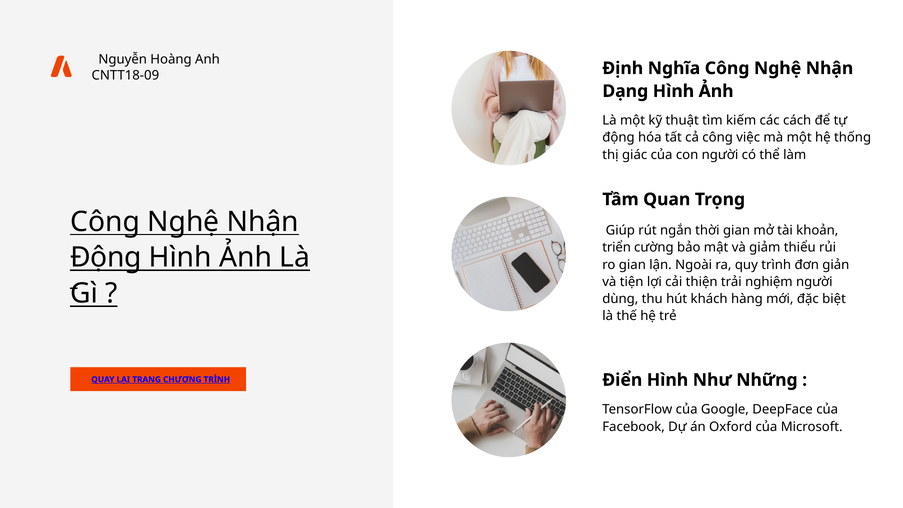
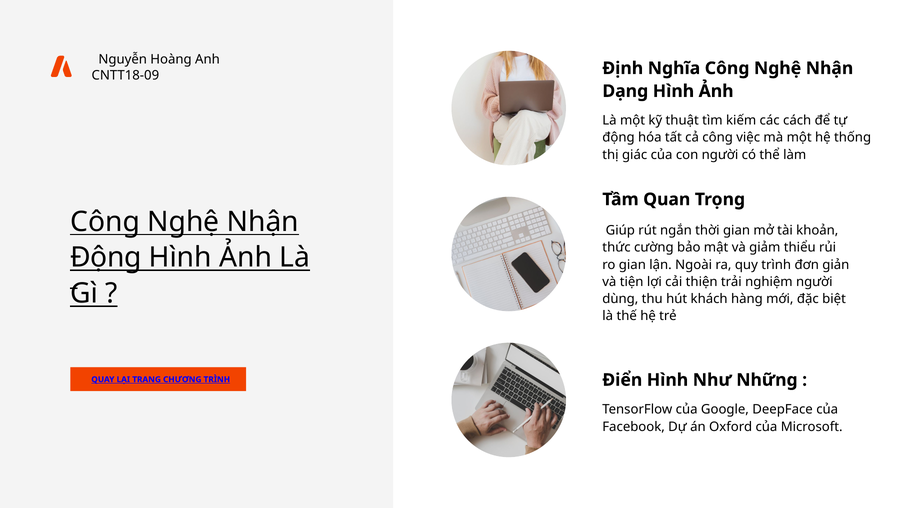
triển: triển -> thức
